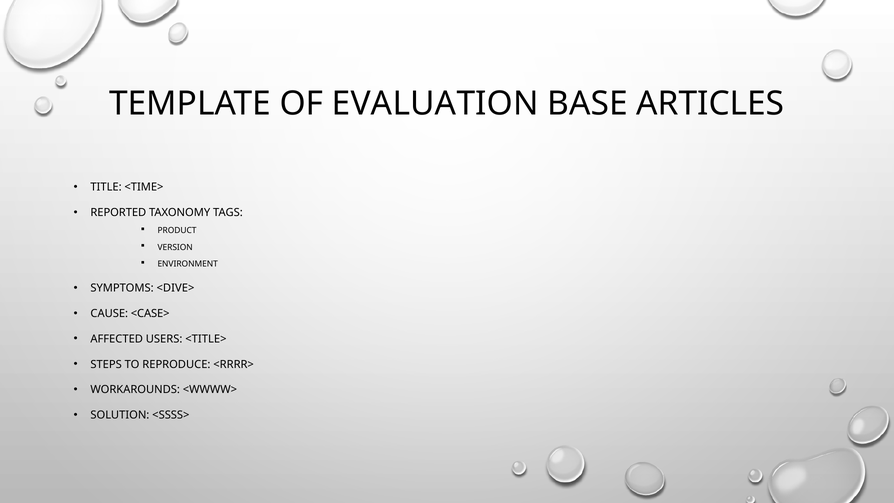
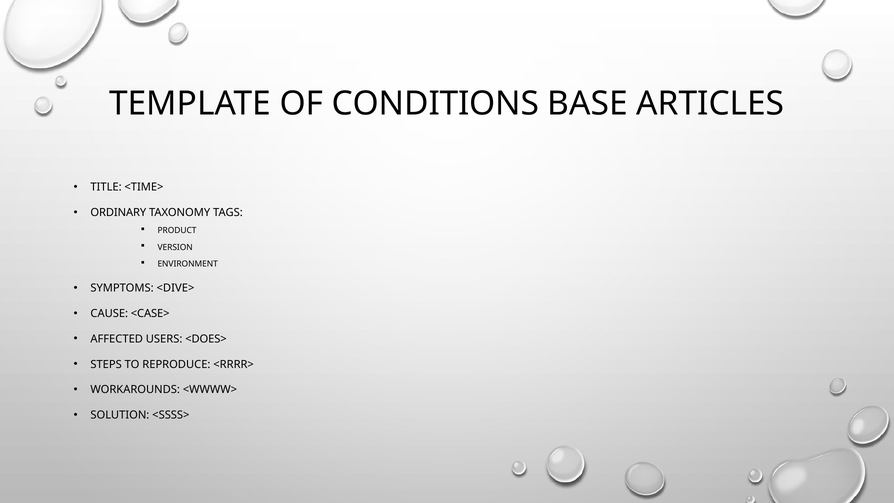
EVALUATION: EVALUATION -> CONDITIONS
REPORTED: REPORTED -> ORDINARY
<TITLE>: <TITLE> -> <DOES>
